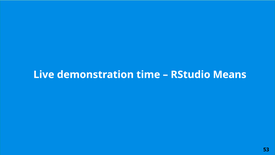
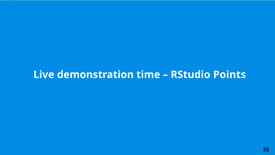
Means: Means -> Points
